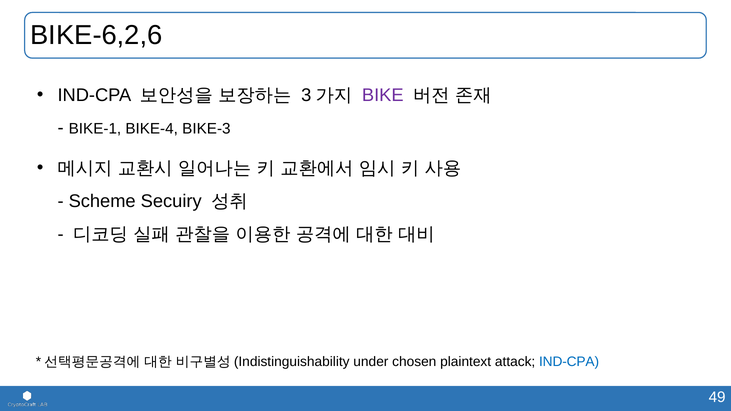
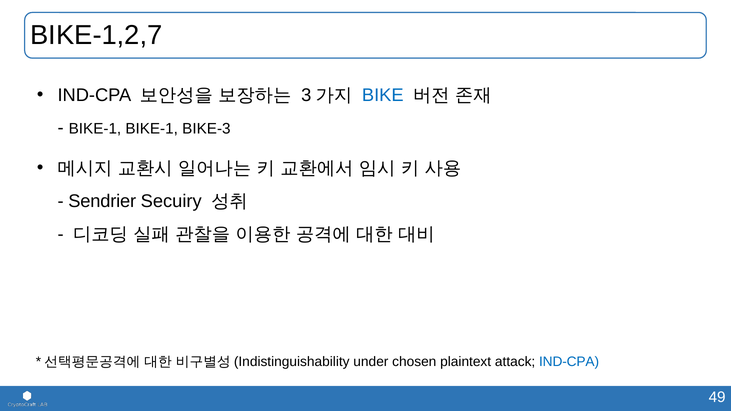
BIKE-6,2,6: BIKE-6,2,6 -> BIKE-1,2,7
BIKE colour: purple -> blue
BIKE-1 BIKE-4: BIKE-4 -> BIKE-1
Scheme: Scheme -> Sendrier
